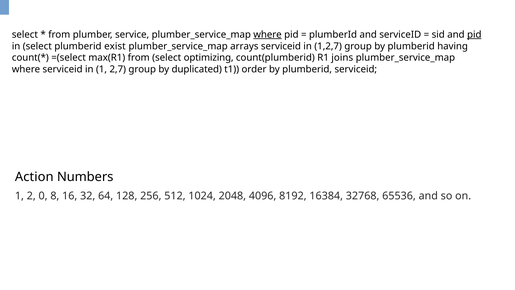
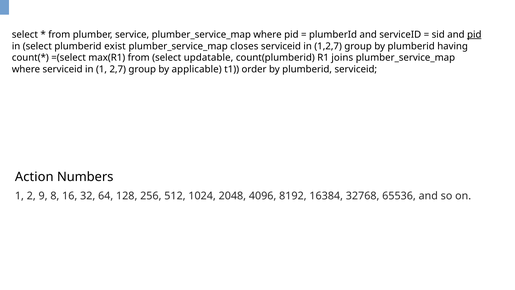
where at (268, 35) underline: present -> none
arrays: arrays -> closes
optimizing: optimizing -> updatable
duplicated: duplicated -> applicable
0: 0 -> 9
